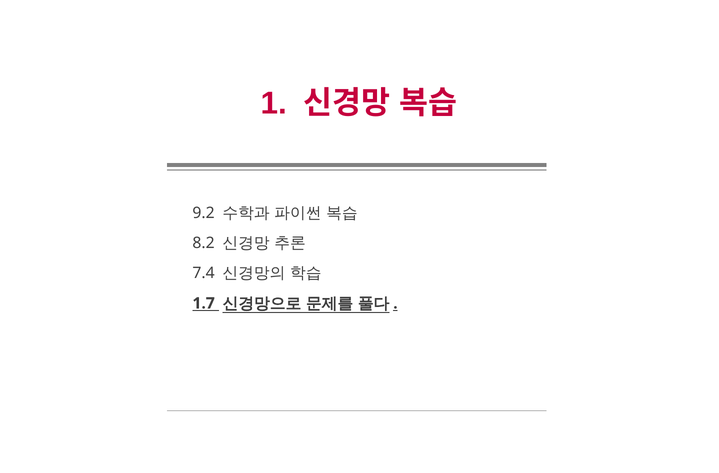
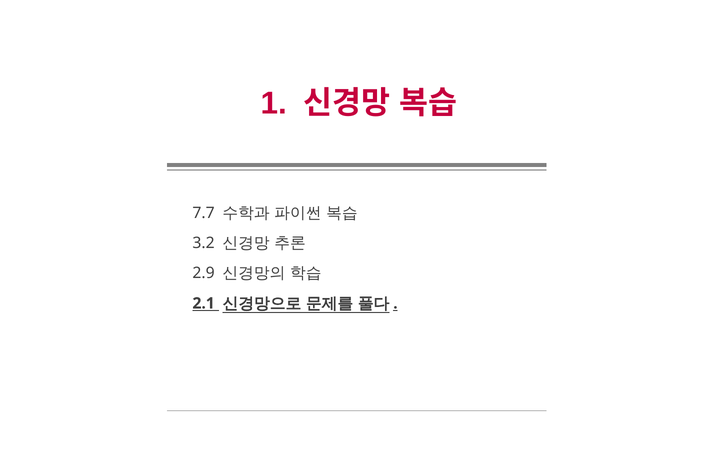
9.2: 9.2 -> 7.7
8.2: 8.2 -> 3.2
7.4: 7.4 -> 2.9
1.7: 1.7 -> 2.1
